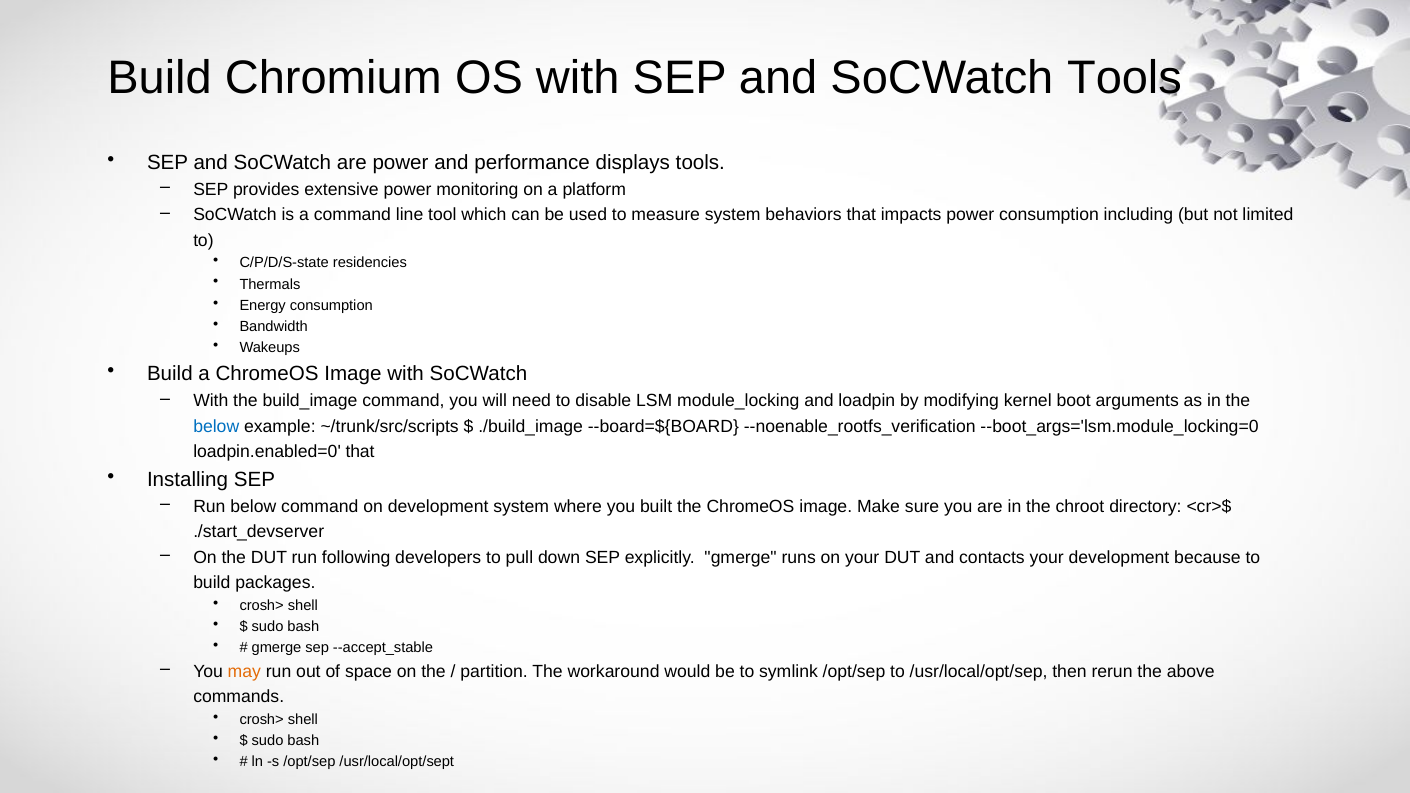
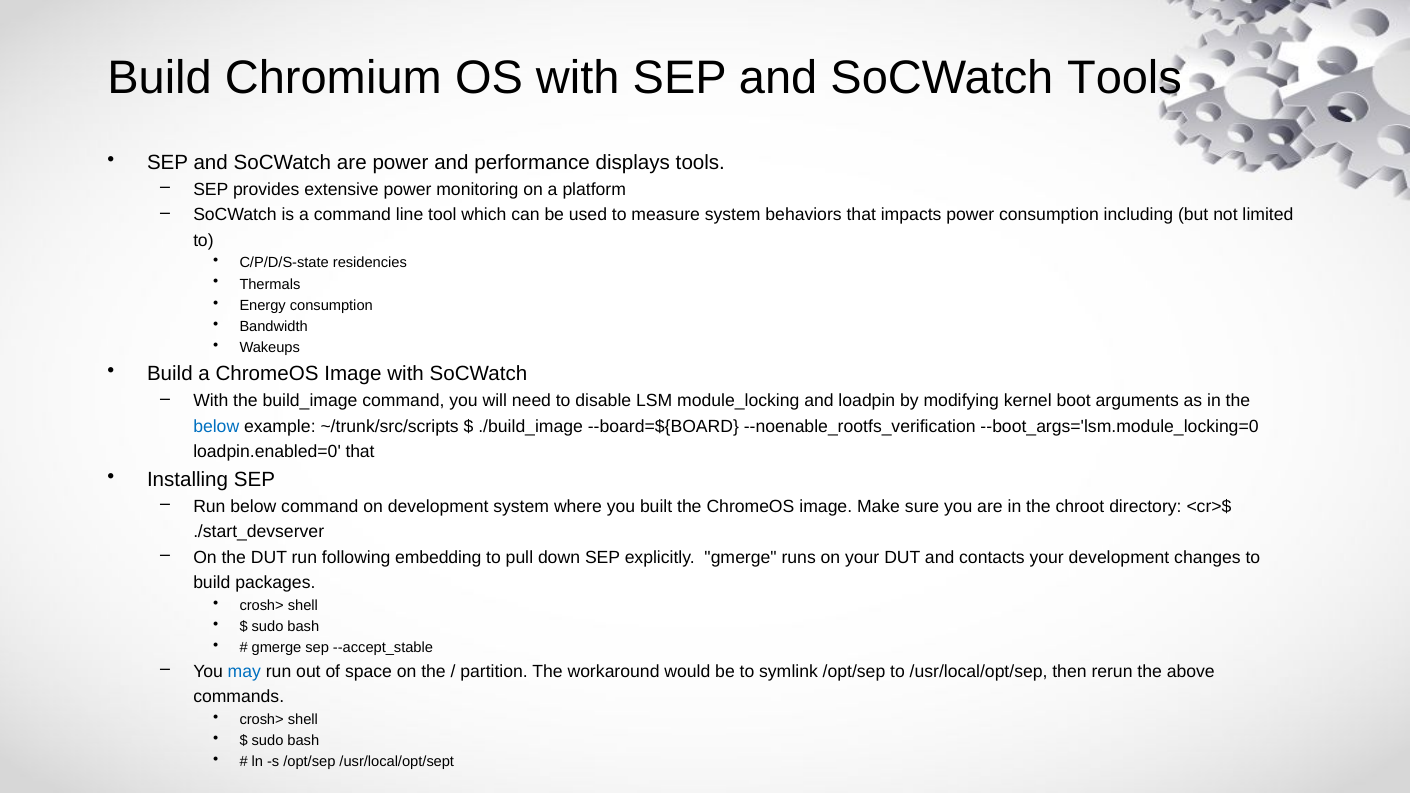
developers: developers -> embedding
because: because -> changes
may colour: orange -> blue
